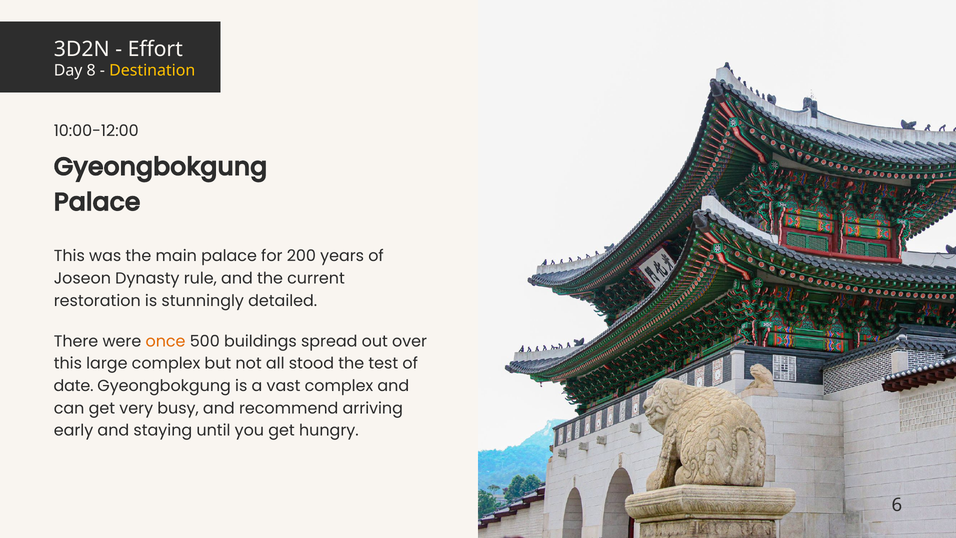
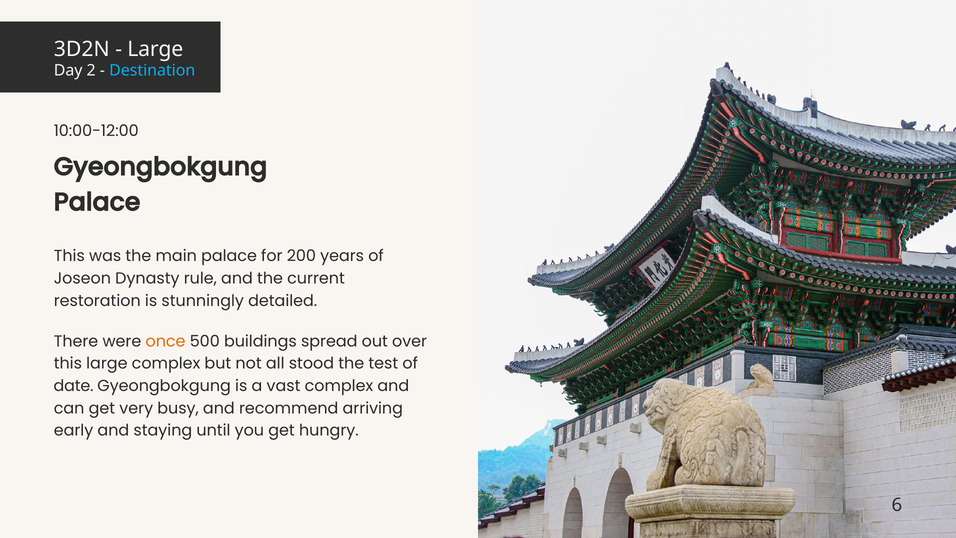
Effort at (155, 49): Effort -> Large
8: 8 -> 2
Destination colour: yellow -> light blue
